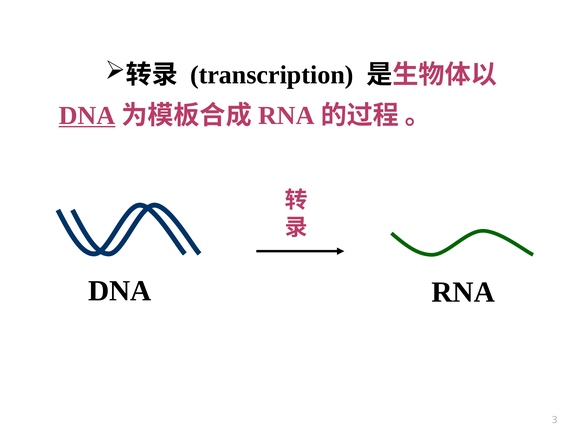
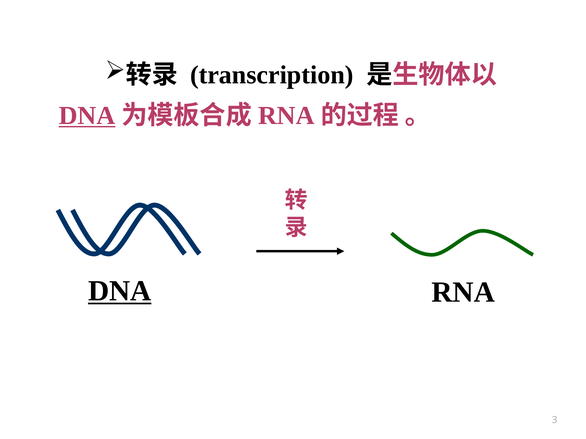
DNA at (120, 291) underline: none -> present
